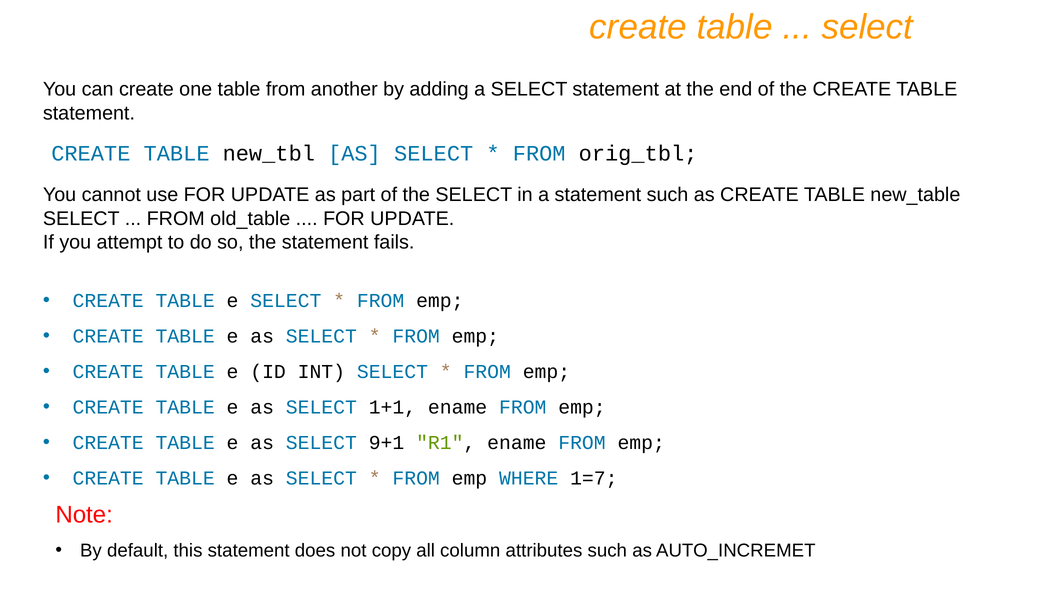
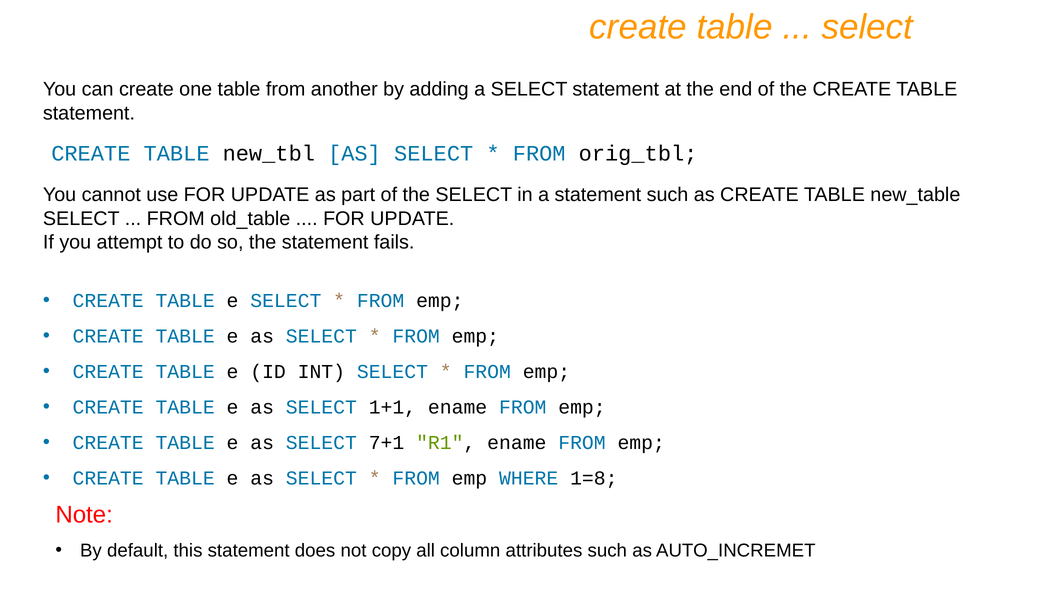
9+1: 9+1 -> 7+1
1=7: 1=7 -> 1=8
